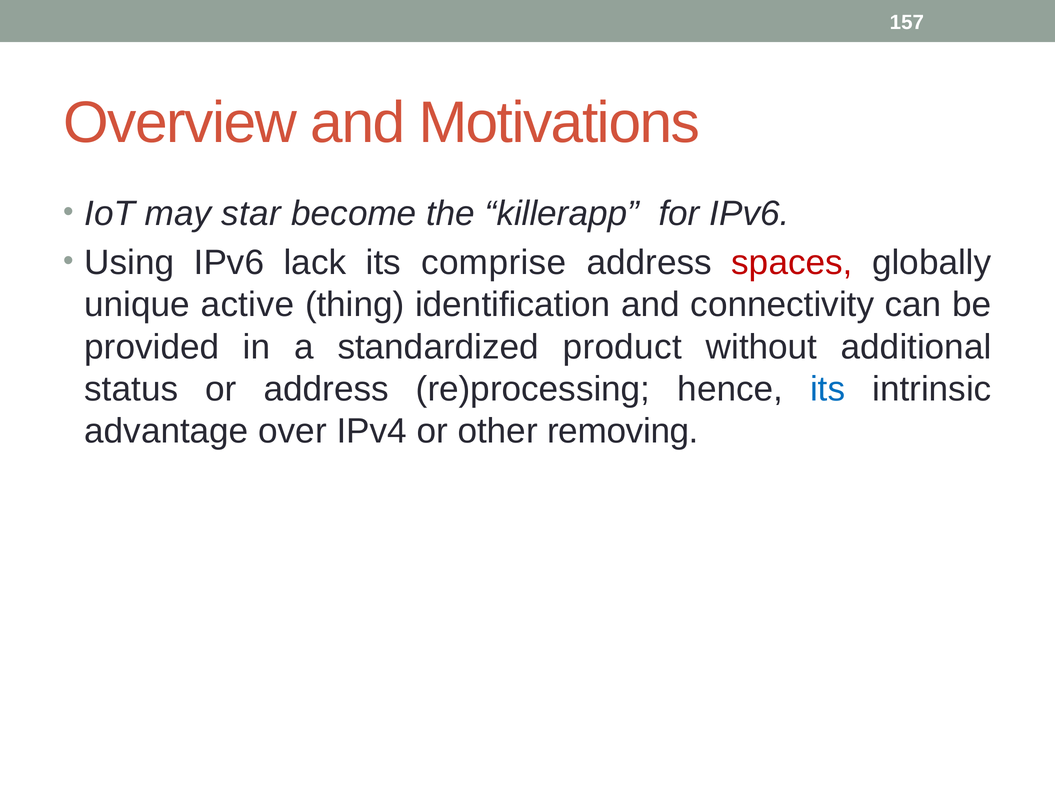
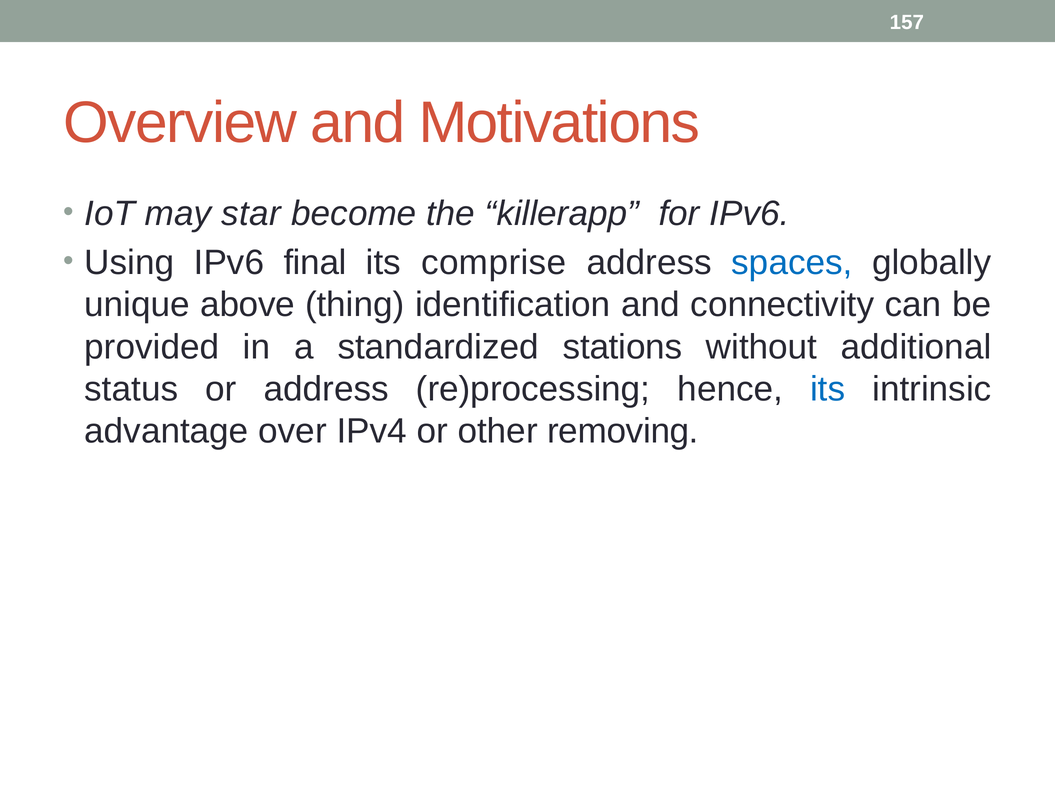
lack: lack -> final
spaces colour: red -> blue
active: active -> above
product: product -> stations
